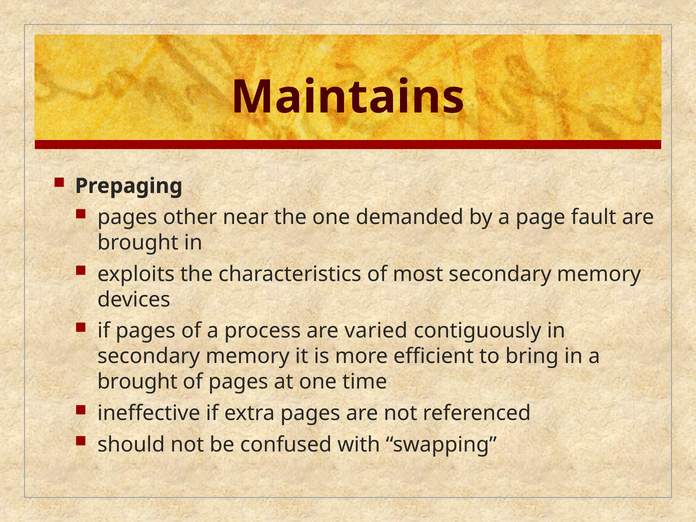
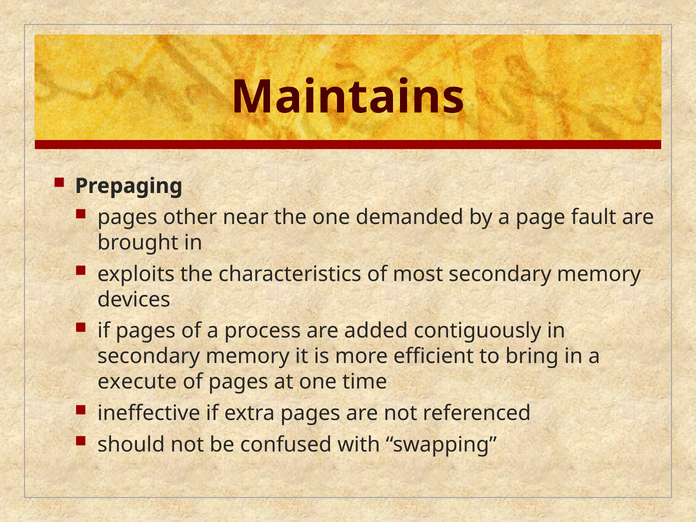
varied: varied -> added
brought at (137, 382): brought -> execute
